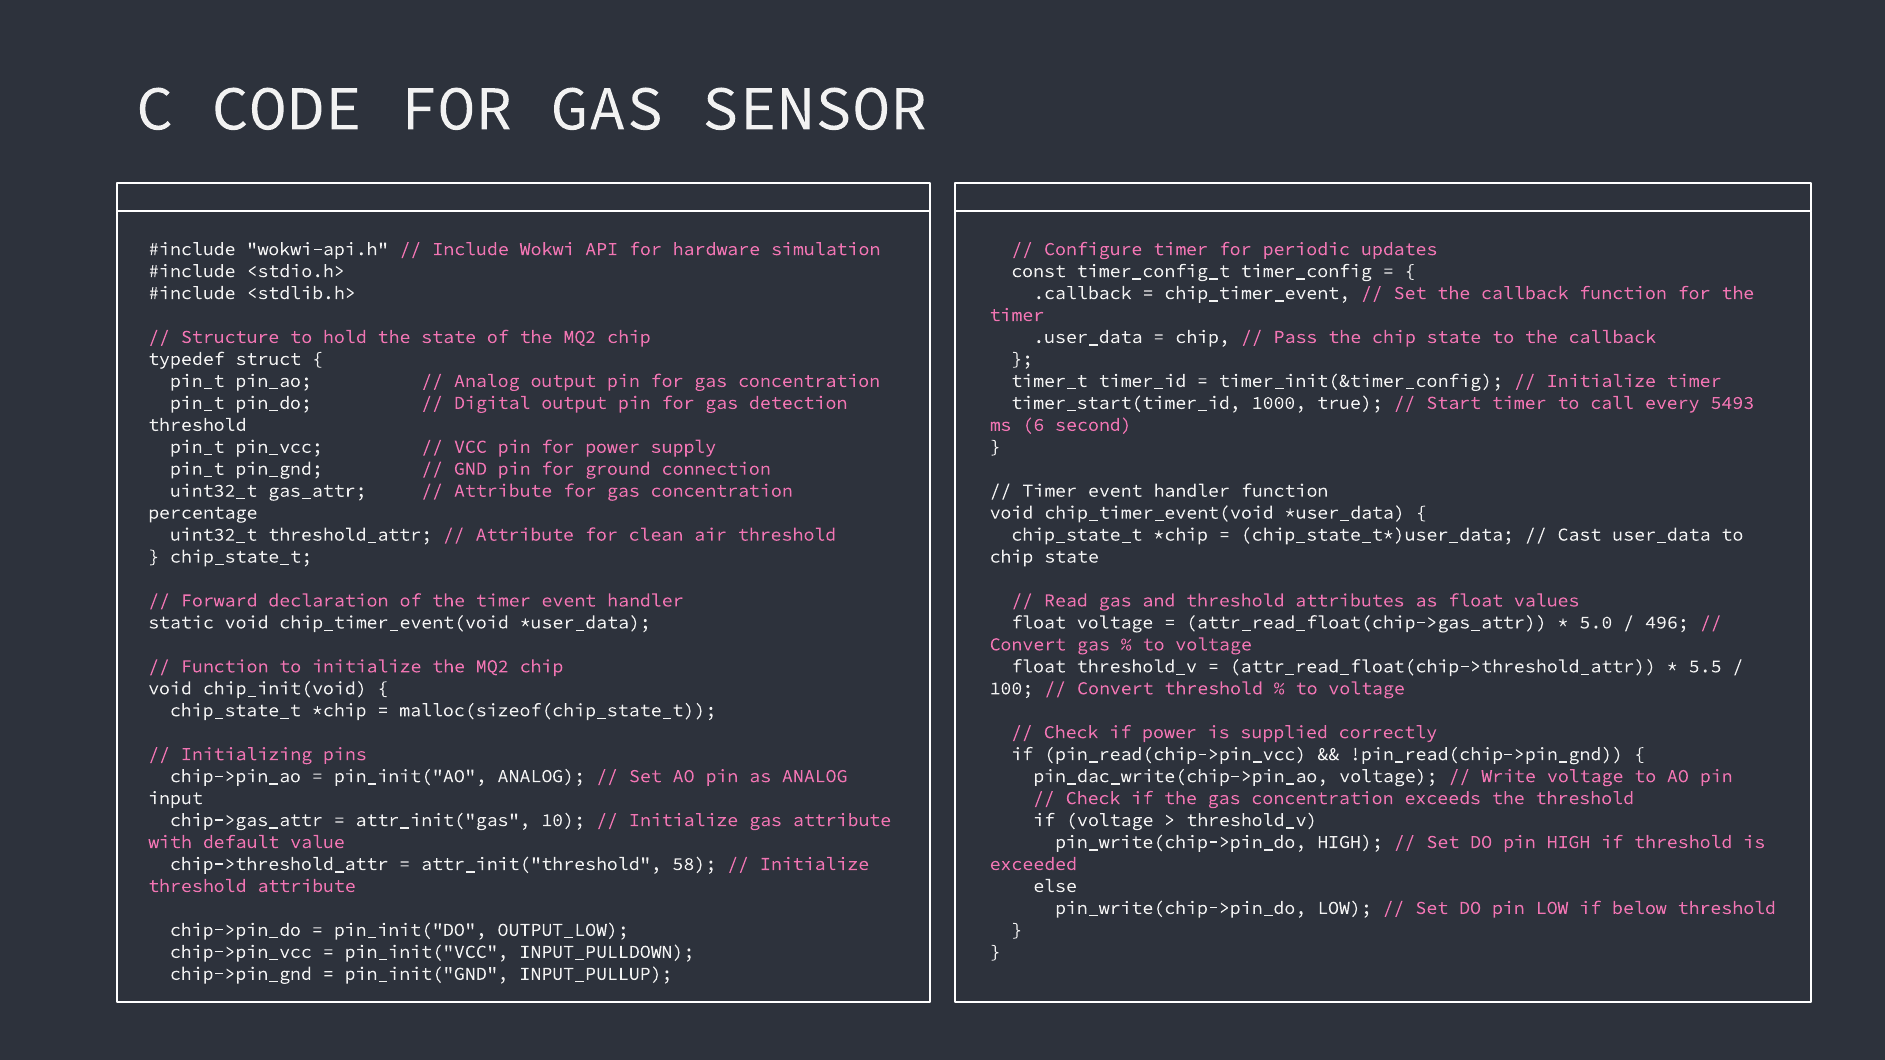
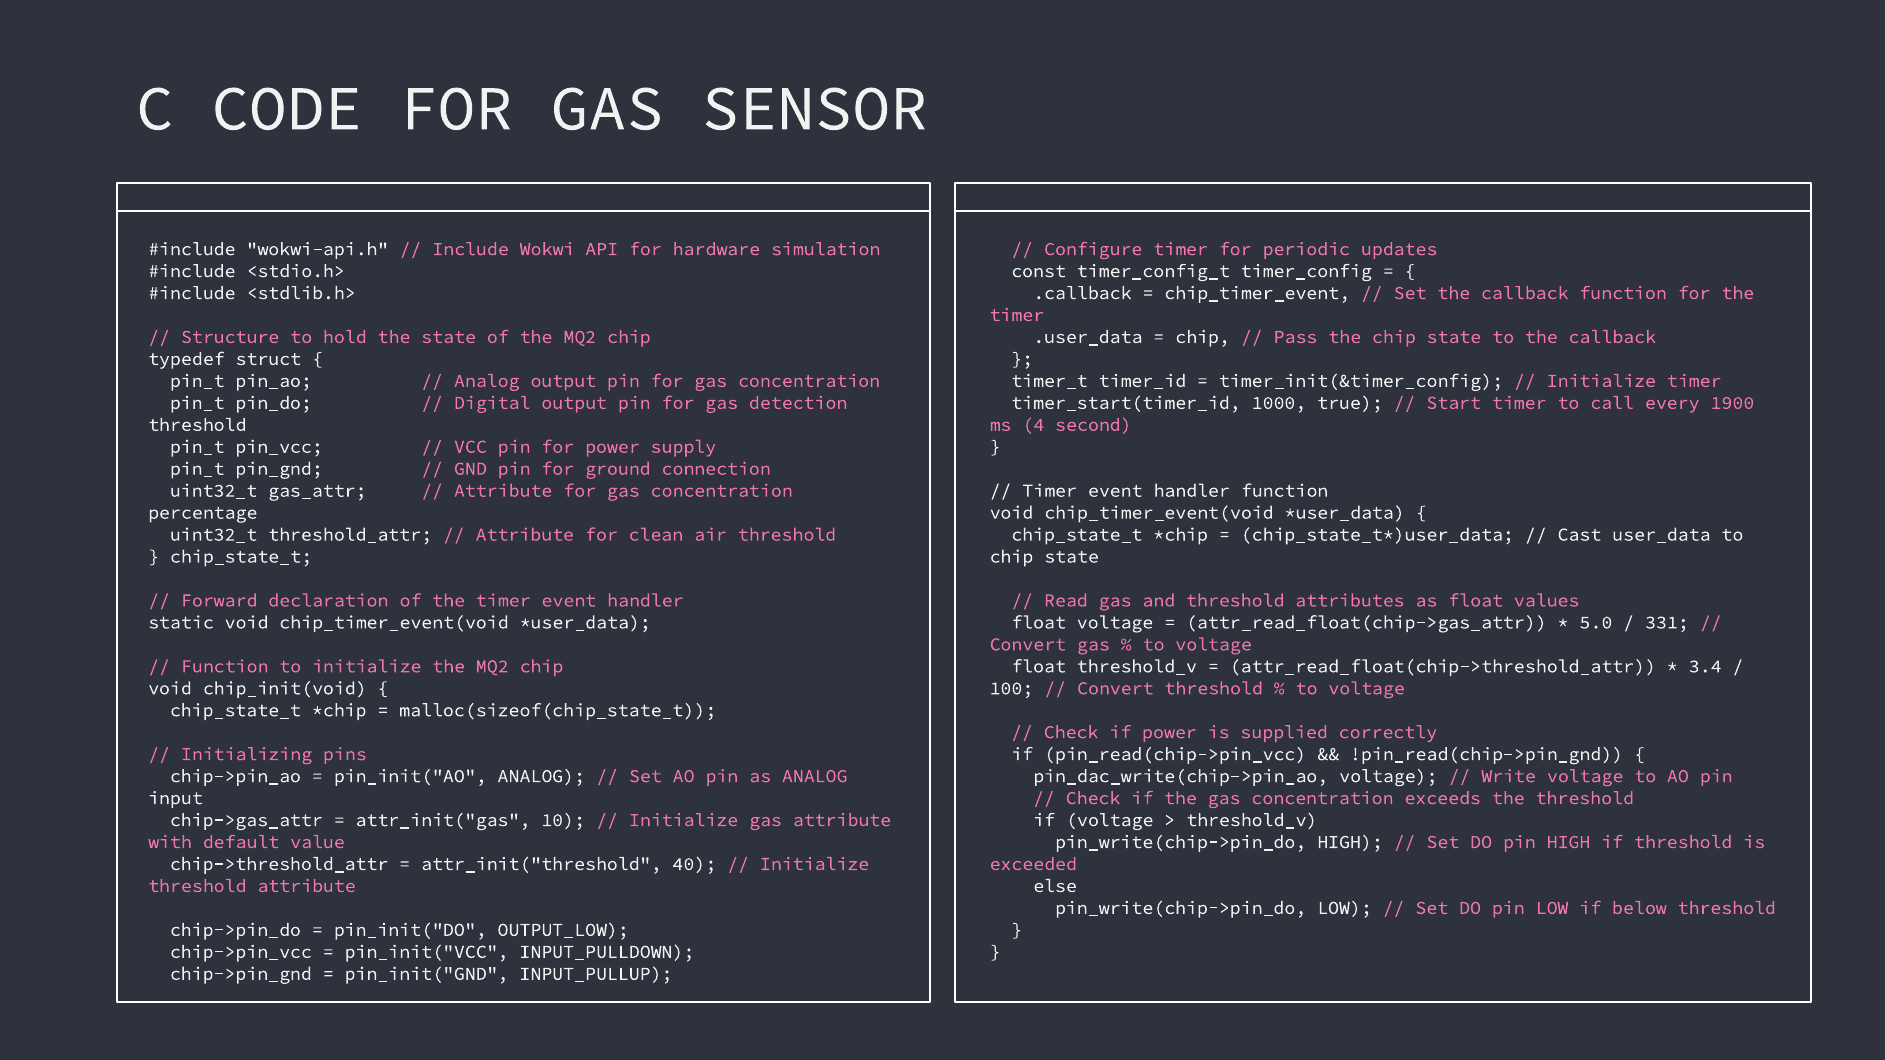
5493: 5493 -> 1900
6: 6 -> 4
496: 496 -> 331
5.5: 5.5 -> 3.4
58: 58 -> 40
